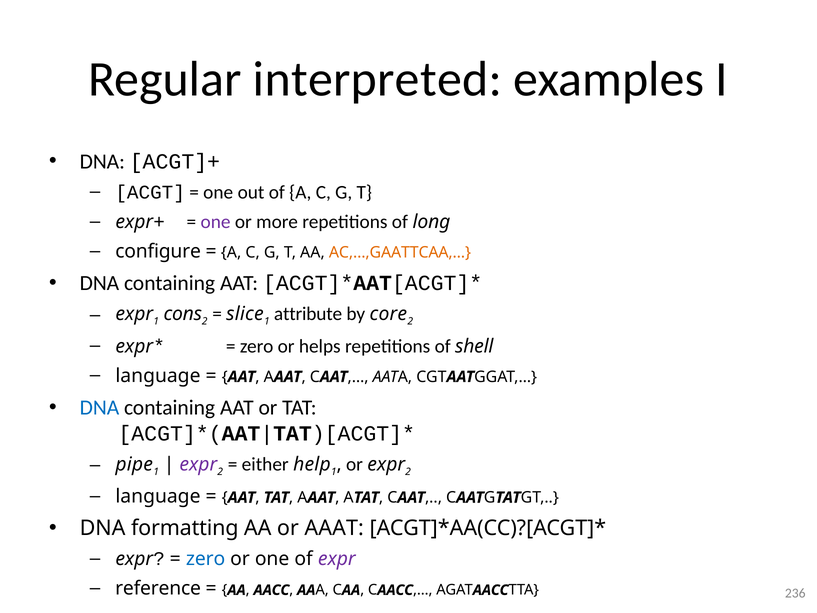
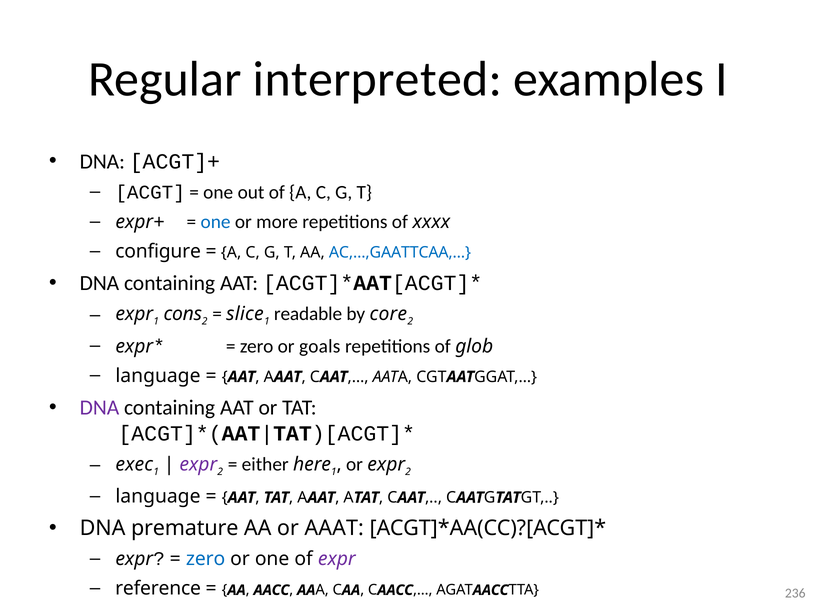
one at (216, 222) colour: purple -> blue
long: long -> xxxx
AC,…,GAATTCAA,… colour: orange -> blue
attribute: attribute -> readable
helps: helps -> goals
shell: shell -> glob
DNA at (99, 407) colour: blue -> purple
pipe: pipe -> exec
help: help -> here
formatting: formatting -> premature
